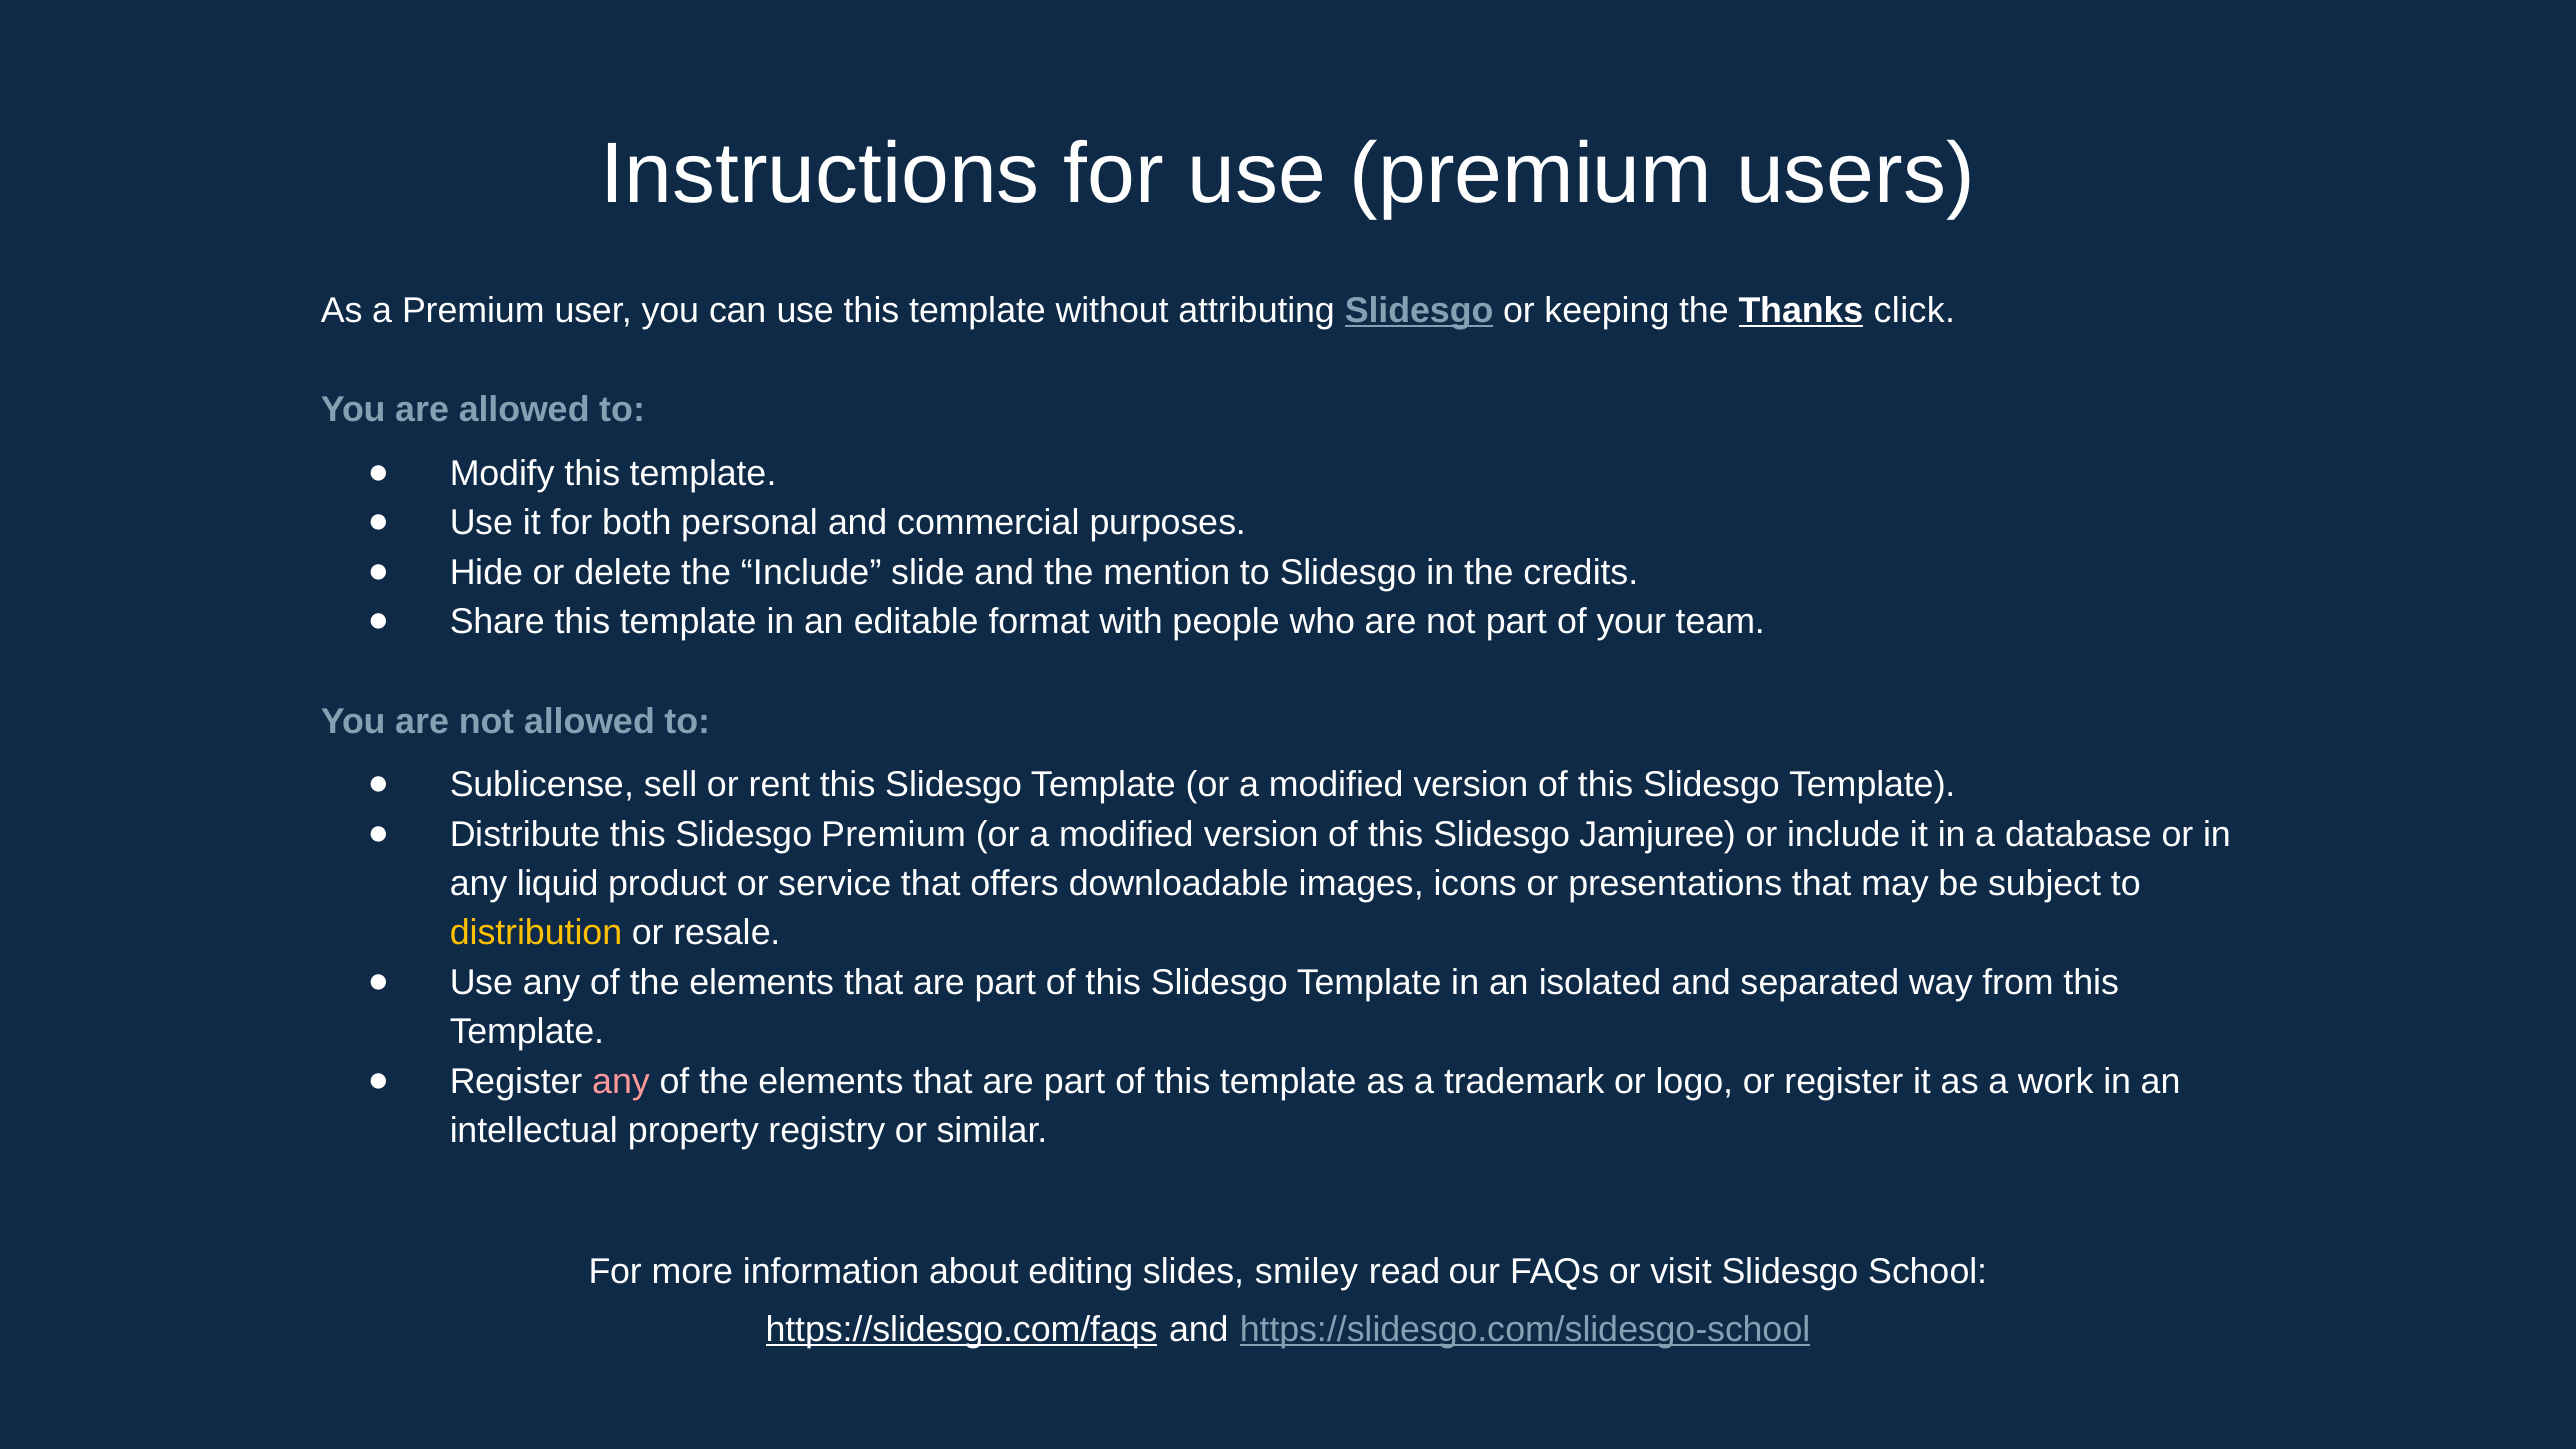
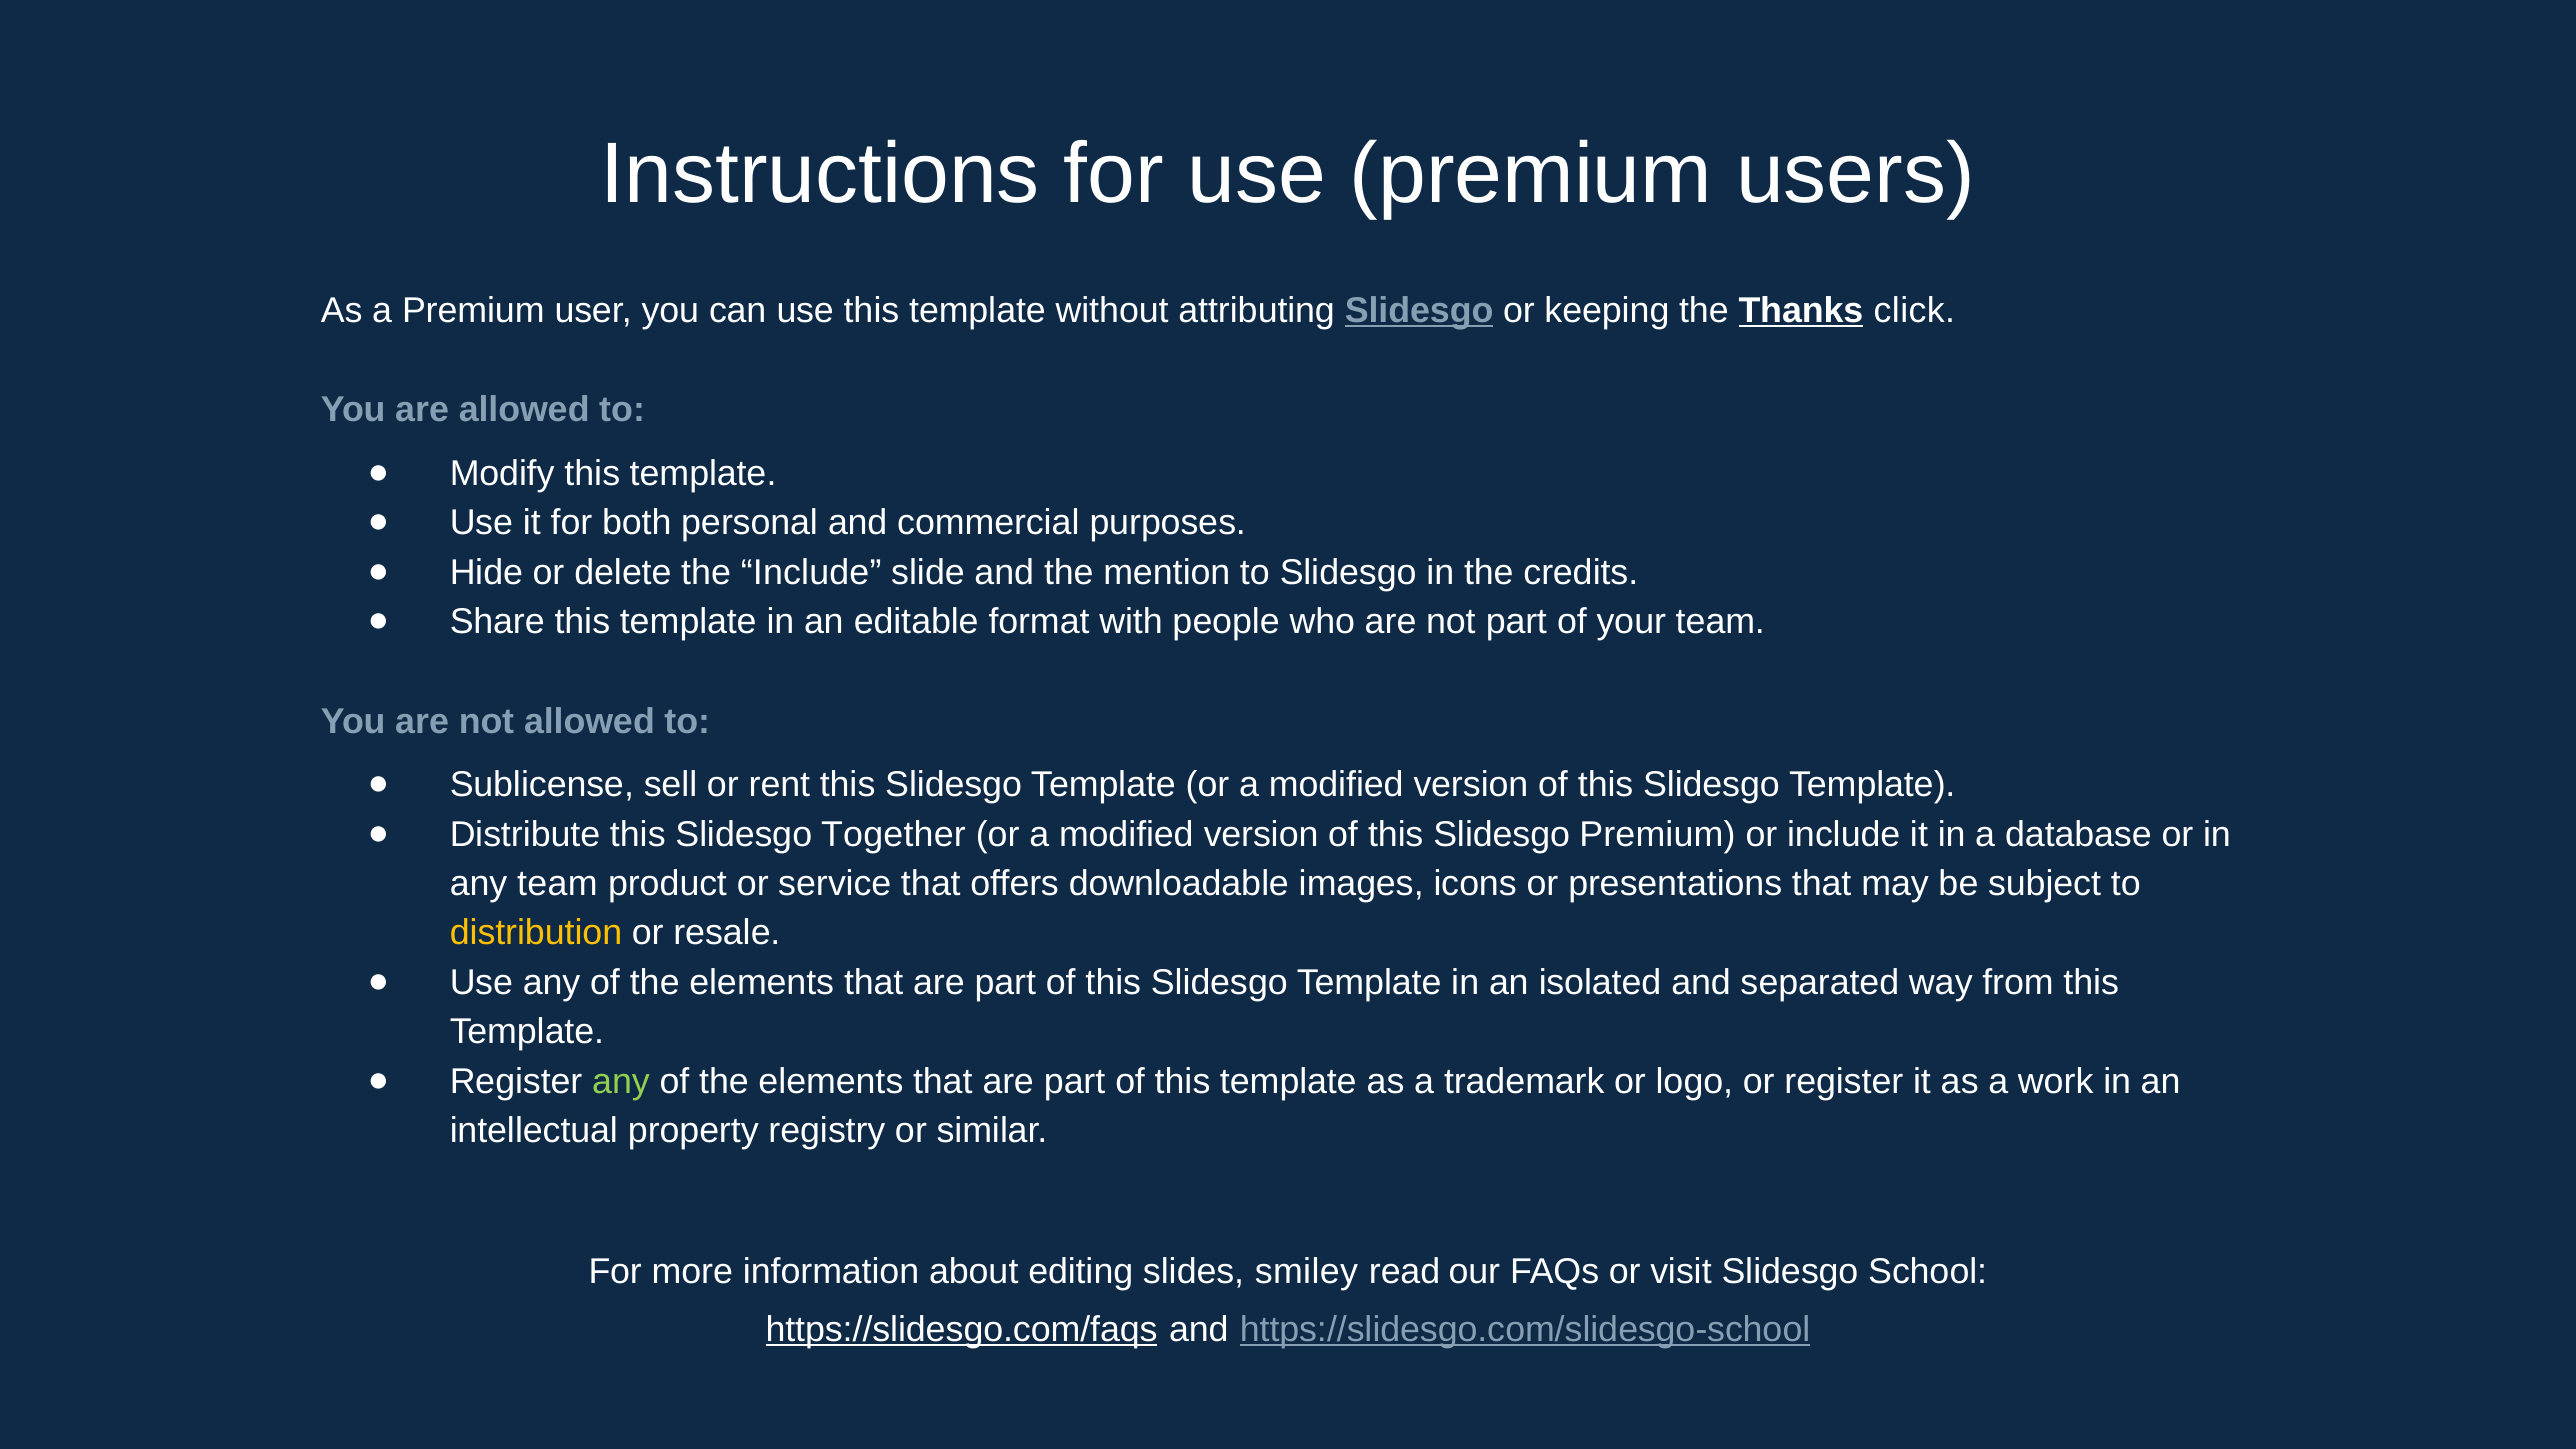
Slidesgo Premium: Premium -> Together
Slidesgo Jamjuree: Jamjuree -> Premium
any liquid: liquid -> team
any at (621, 1081) colour: pink -> light green
